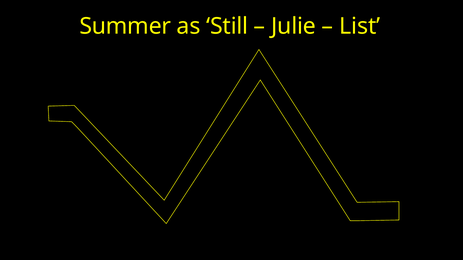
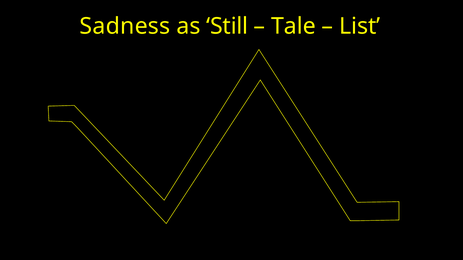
Summer: Summer -> Sadness
Julie: Julie -> Tale
